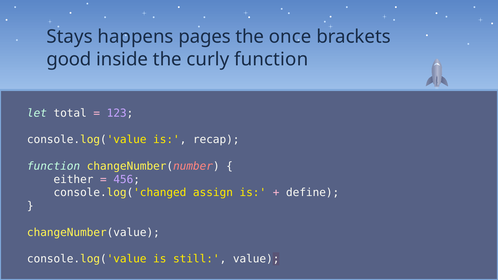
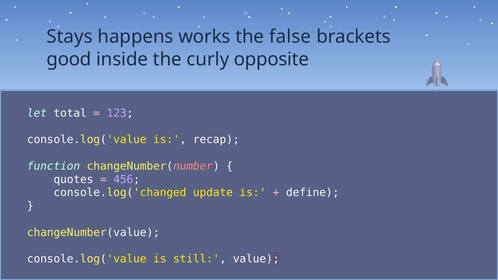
pages: pages -> works
once: once -> false
curly function: function -> opposite
either: either -> quotes
assign: assign -> update
